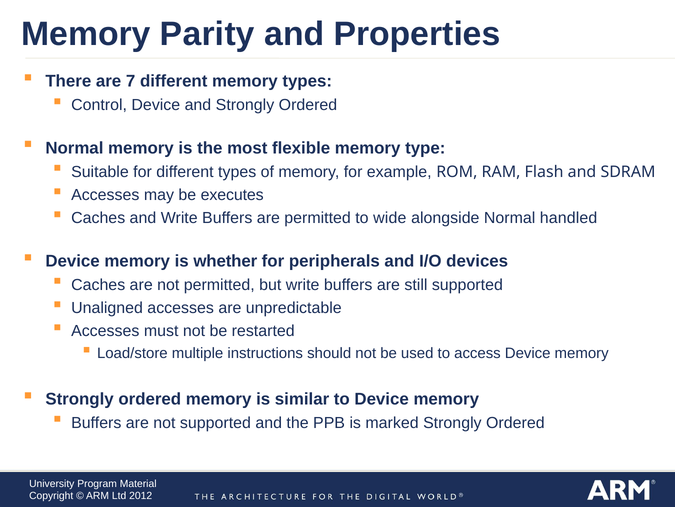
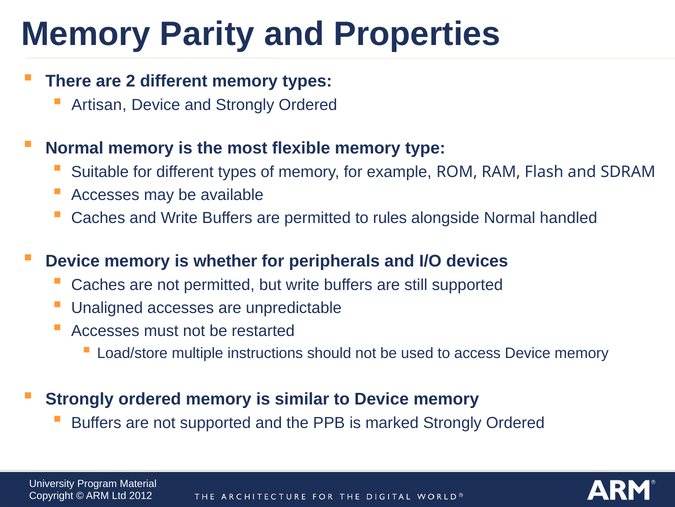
7: 7 -> 2
Control: Control -> Artisan
executes: executes -> available
wide: wide -> rules
